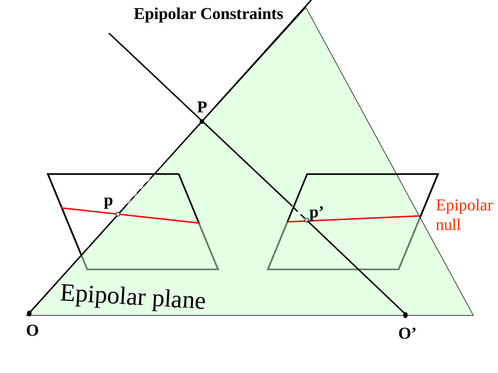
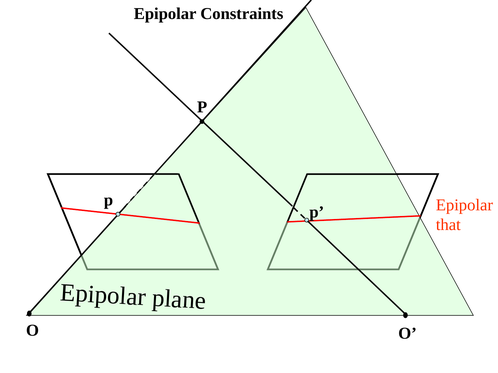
null: null -> that
